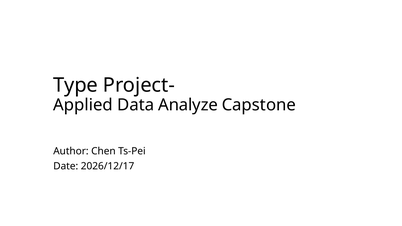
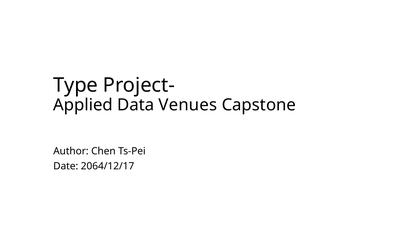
Analyze: Analyze -> Venues
2026/12/17: 2026/12/17 -> 2064/12/17
